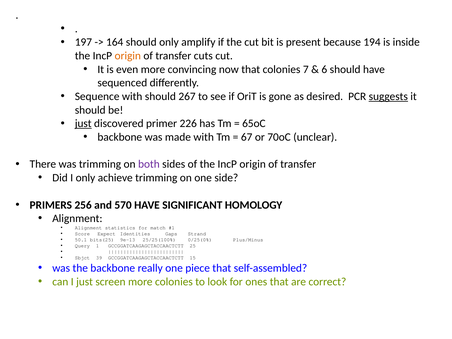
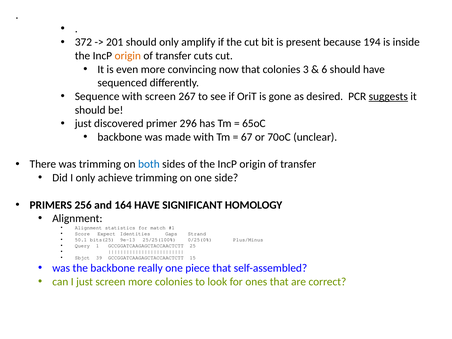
197: 197 -> 372
164: 164 -> 201
7: 7 -> 3
with should: should -> screen
just at (83, 124) underline: present -> none
226: 226 -> 296
both colour: purple -> blue
570: 570 -> 164
